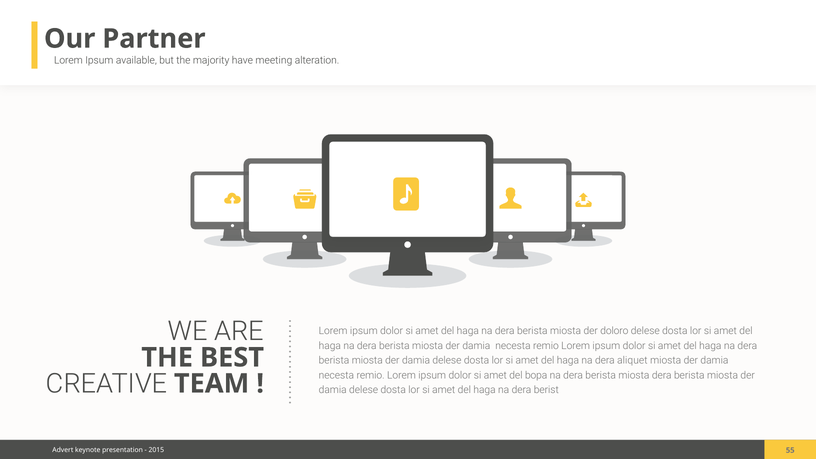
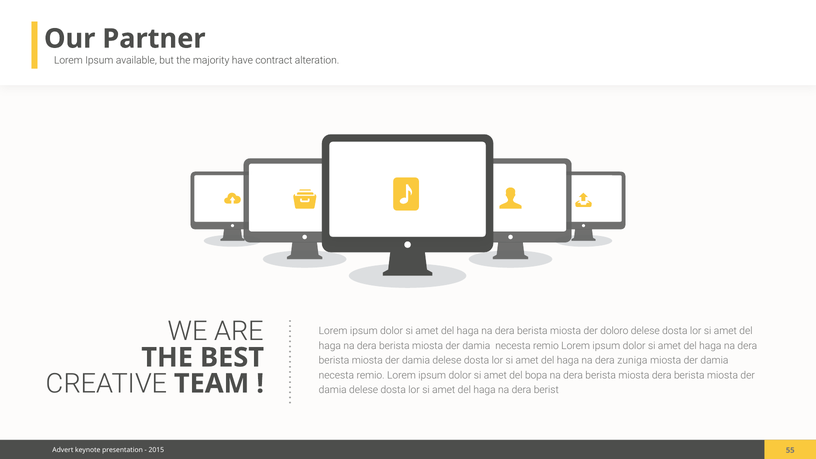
meeting: meeting -> contract
aliquet: aliquet -> zuniga
